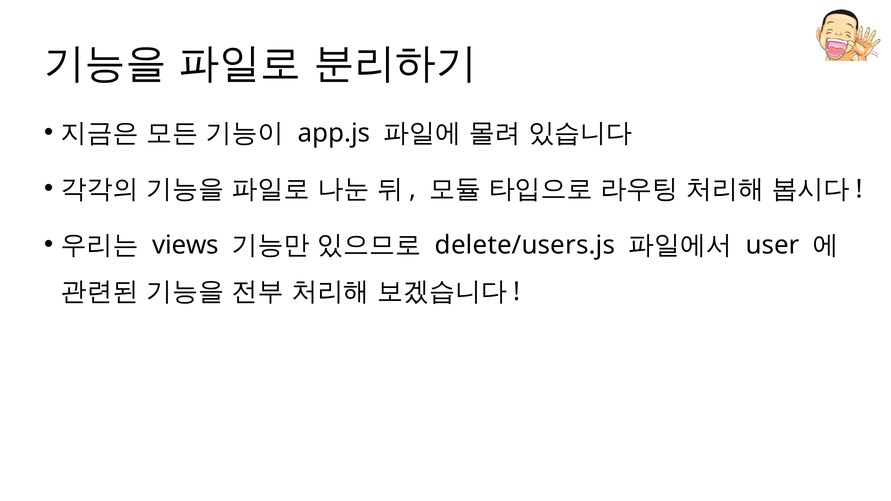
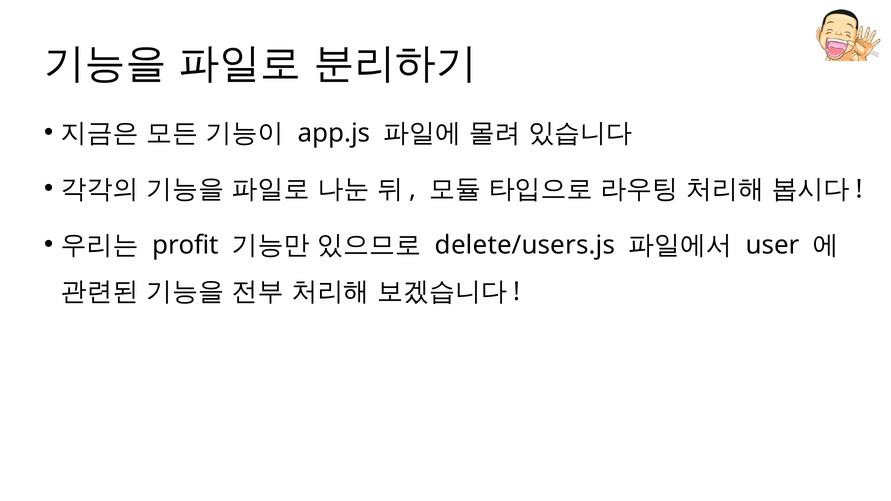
views: views -> profit
